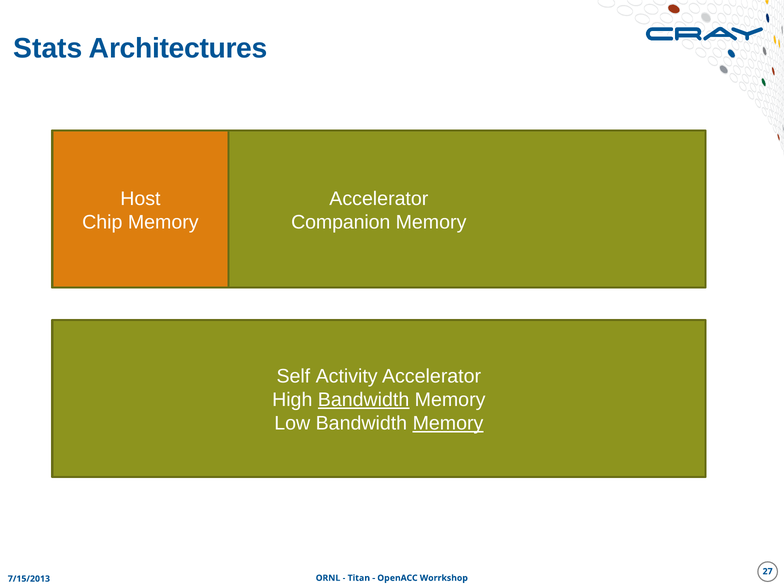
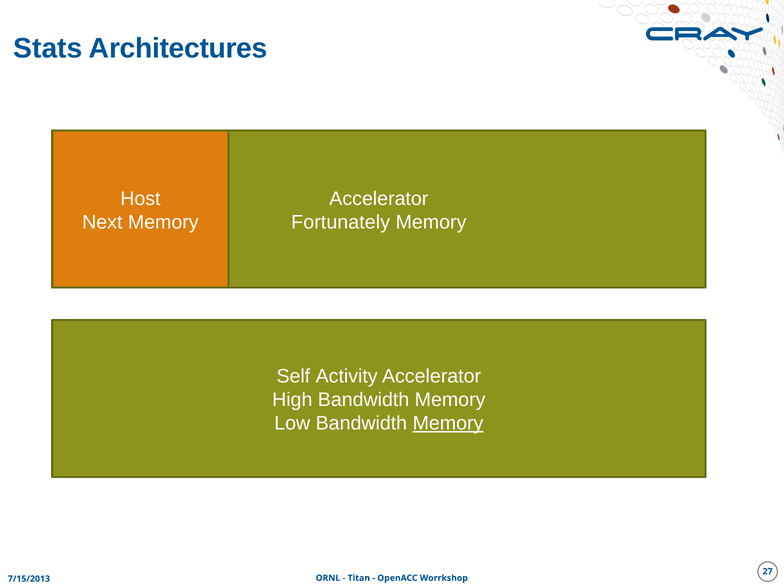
Chip: Chip -> Next
Companion: Companion -> Fortunately
Bandwidth at (364, 400) underline: present -> none
